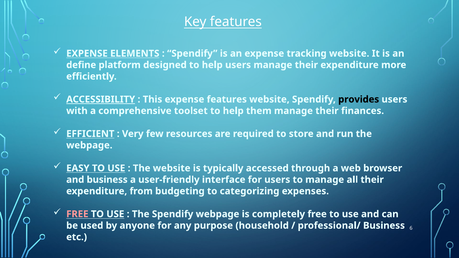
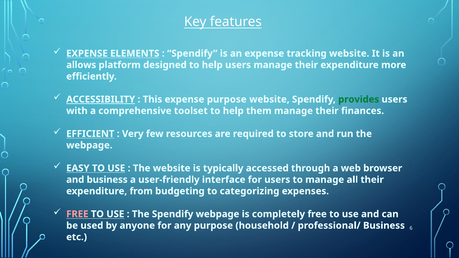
define: define -> allows
expense features: features -> purpose
provides colour: black -> green
